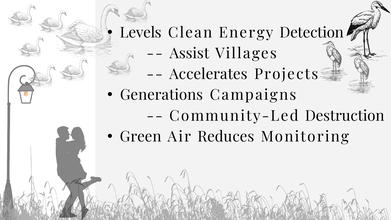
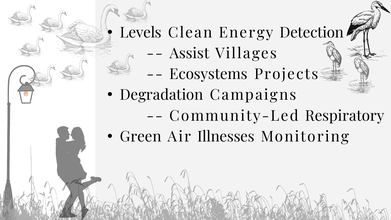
Accelerates: Accelerates -> Ecosystems
Generations: Generations -> Degradation
Destruction: Destruction -> Respiratory
Reduces: Reduces -> Illnesses
